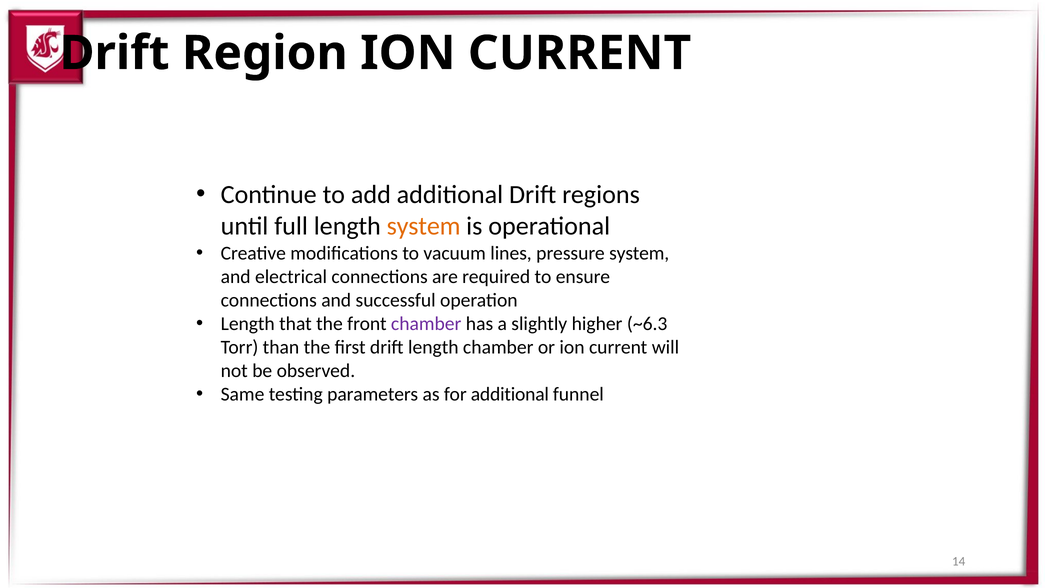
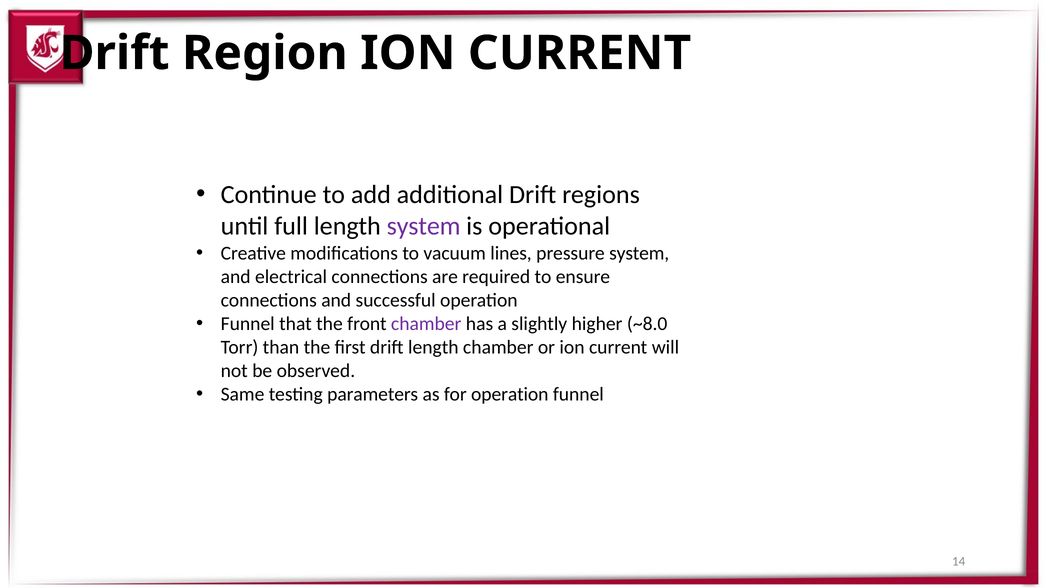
system at (424, 226) colour: orange -> purple
Length at (248, 324): Length -> Funnel
~6.3: ~6.3 -> ~8.0
for additional: additional -> operation
